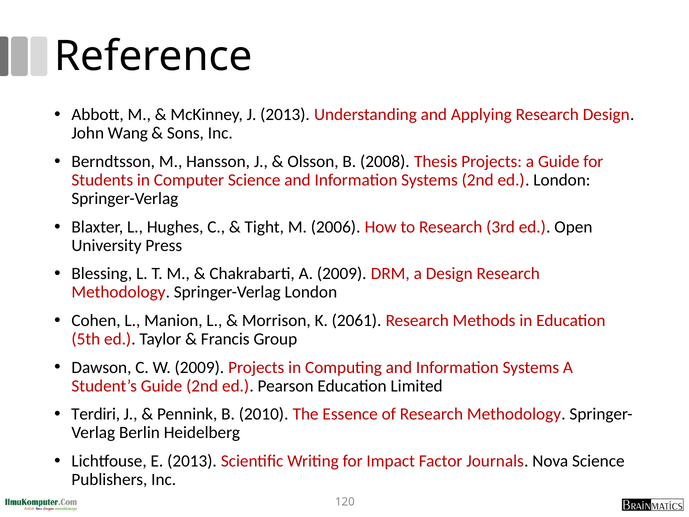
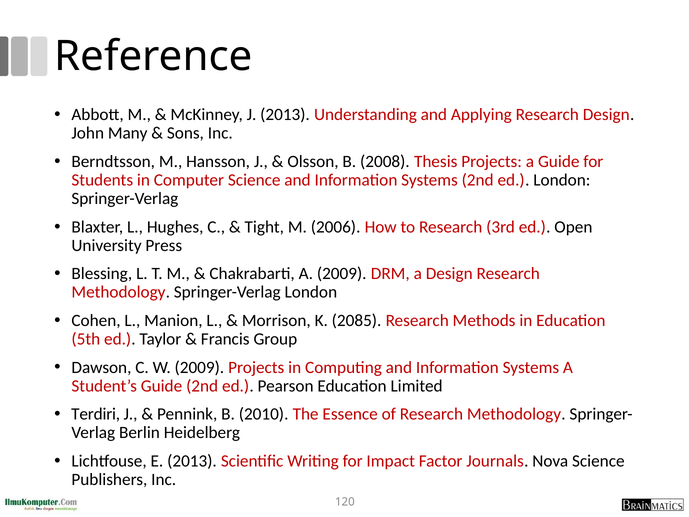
Wang: Wang -> Many
2061: 2061 -> 2085
